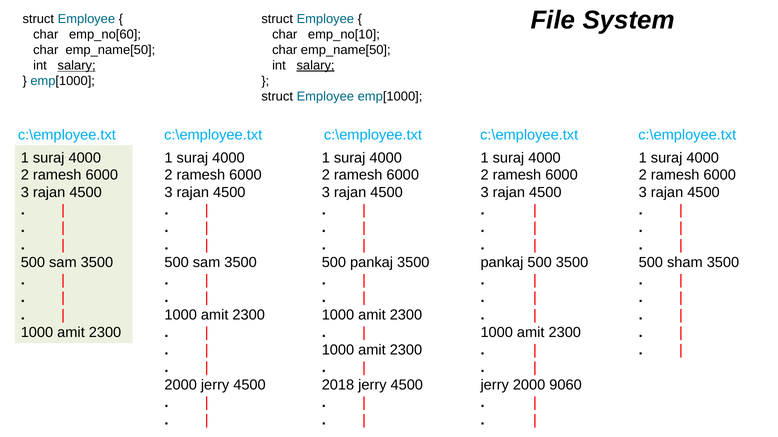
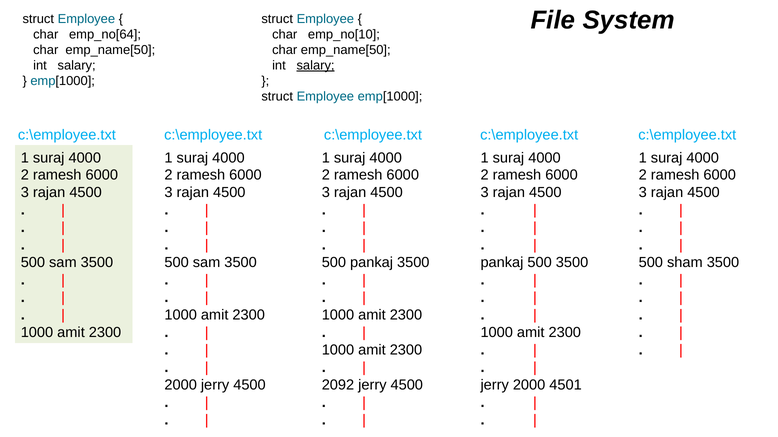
emp_no[60: emp_no[60 -> emp_no[64
salary at (77, 66) underline: present -> none
2018: 2018 -> 2092
9060: 9060 -> 4501
